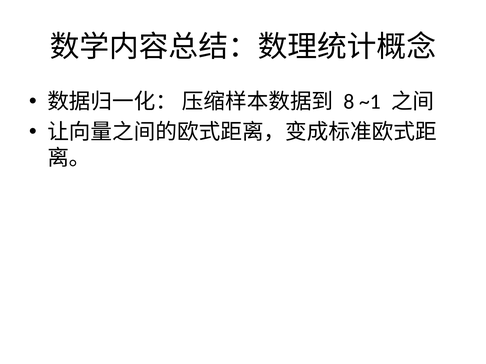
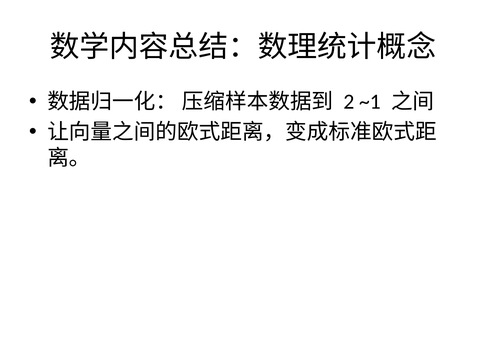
8: 8 -> 2
